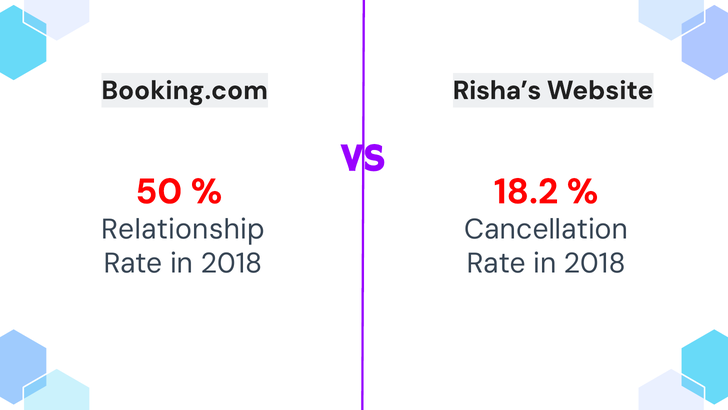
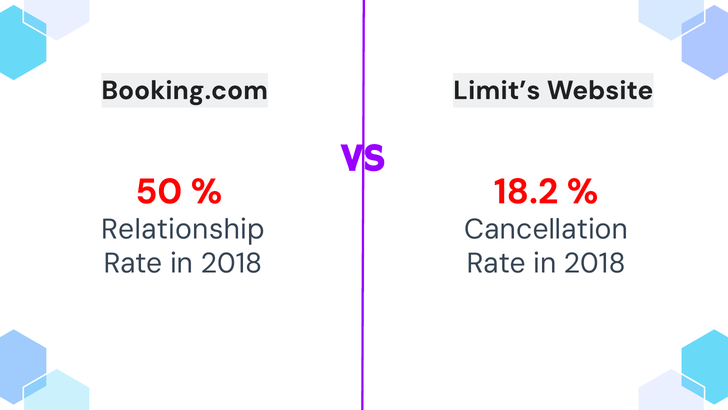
Risha’s: Risha’s -> Limit’s
